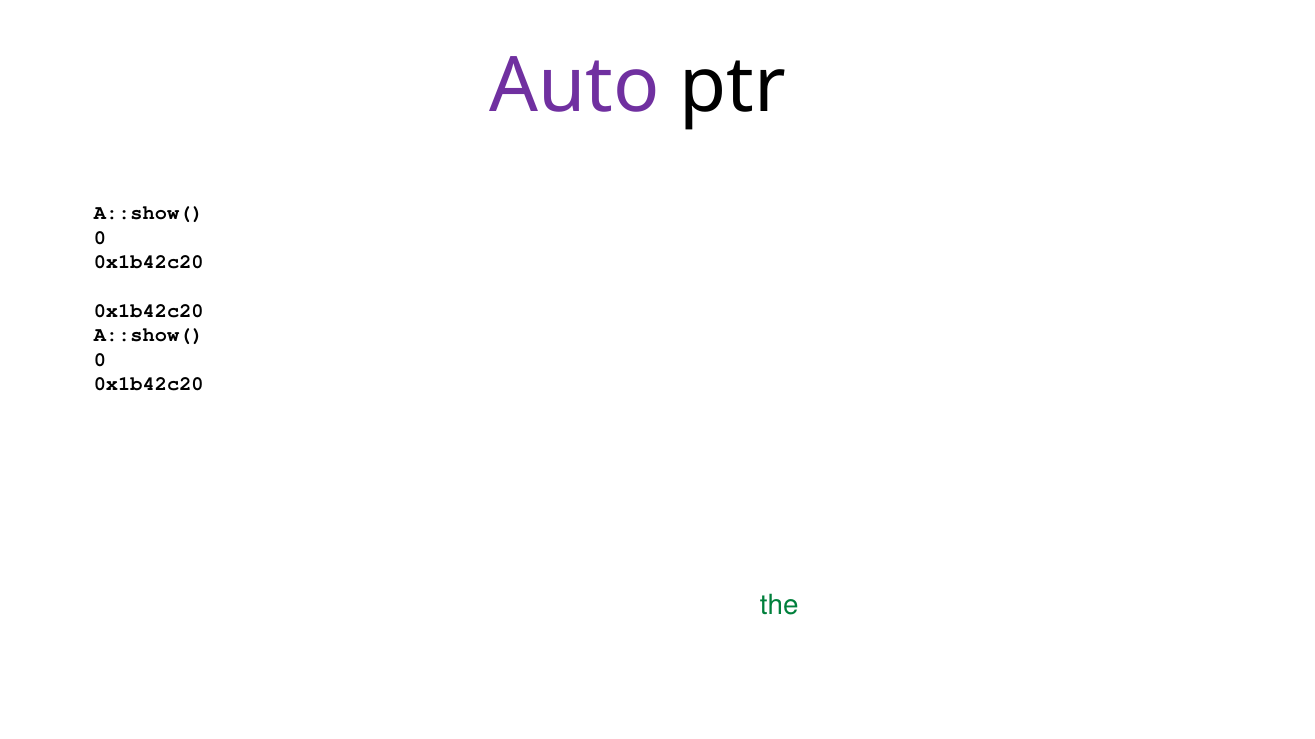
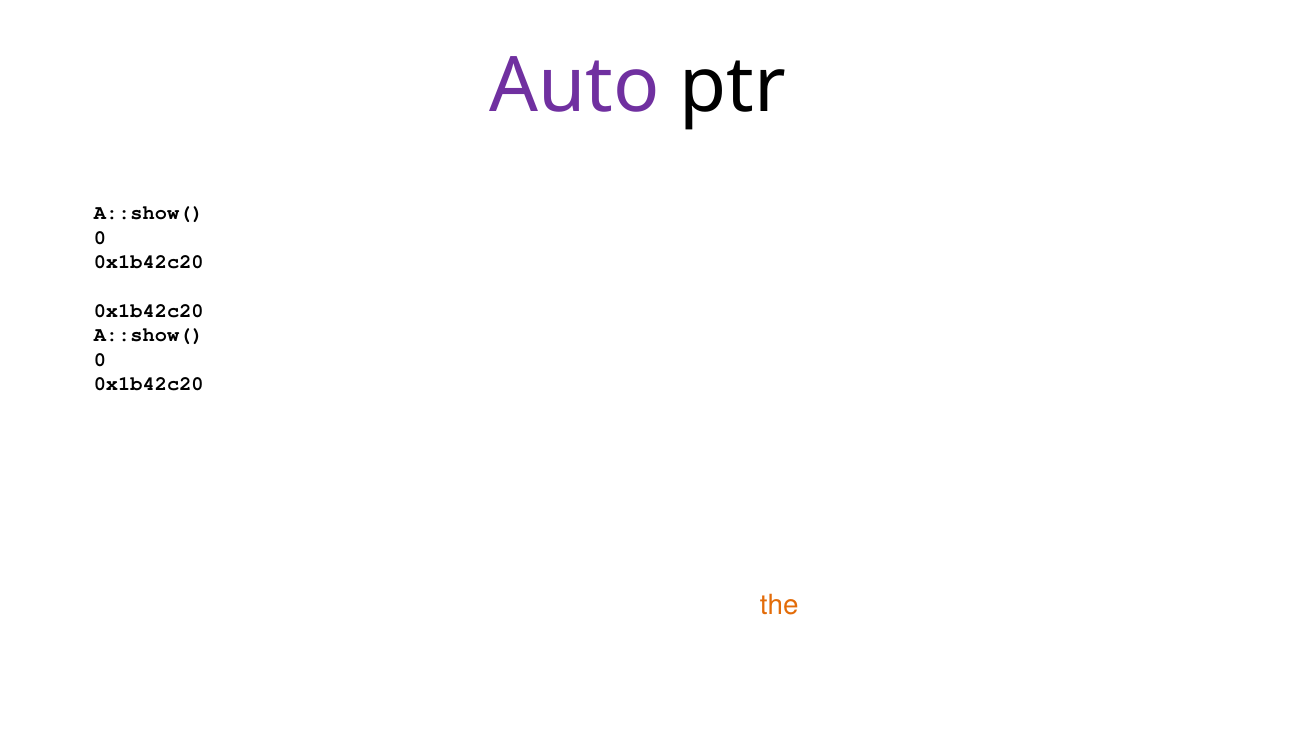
the at (779, 606) colour: green -> orange
